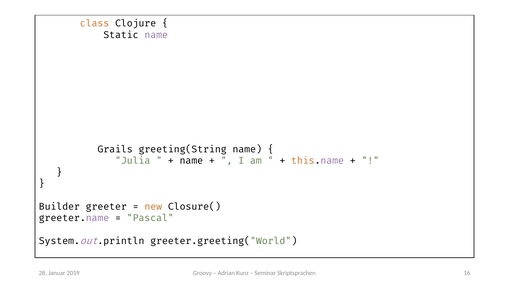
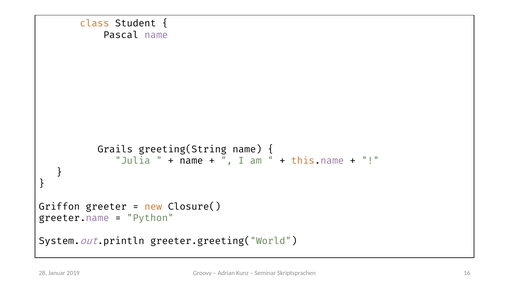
Clojure: Clojure -> Student
Static: Static -> Pascal
Builder: Builder -> Griffon
Pascal: Pascal -> Python
